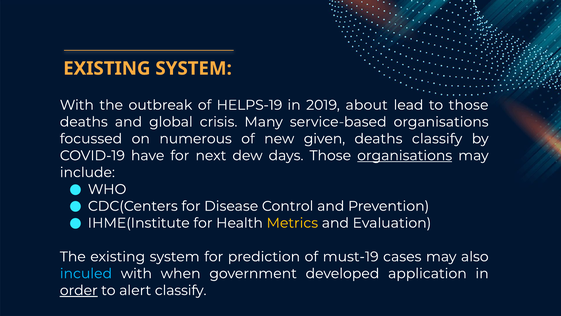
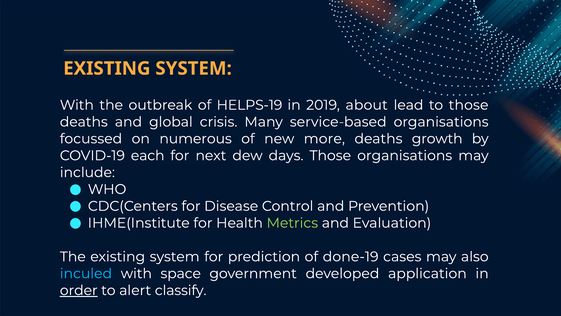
given: given -> more
deaths classify: classify -> growth
have: have -> each
organisations at (405, 155) underline: present -> none
Metrics colour: yellow -> light green
must-19: must-19 -> done-19
when: when -> space
